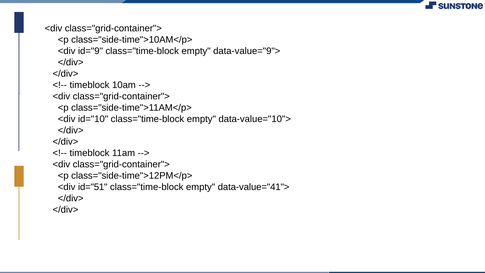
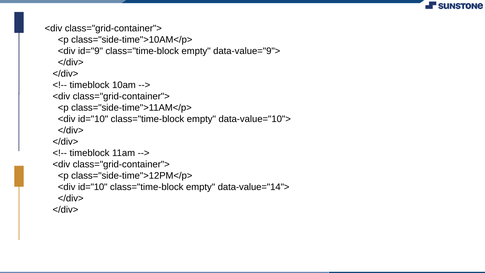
id="51 at (93, 187): id="51 -> id="10
data-value="41">: data-value="41"> -> data-value="14">
